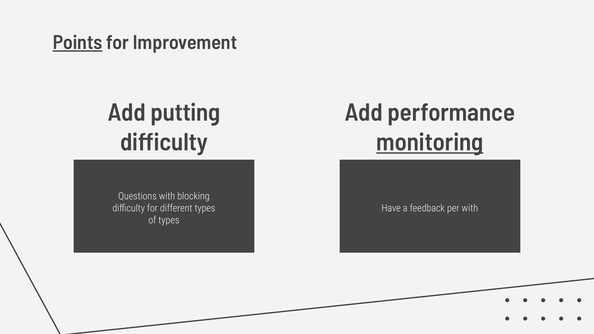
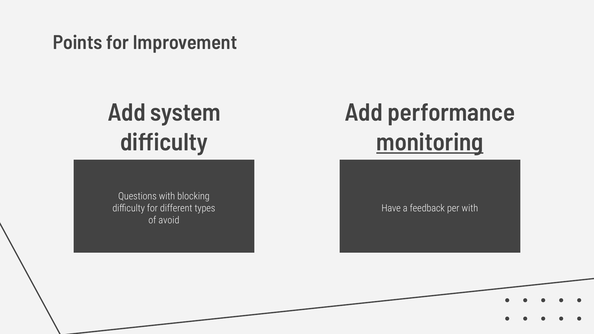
Points underline: present -> none
putting: putting -> system
of types: types -> avoid
